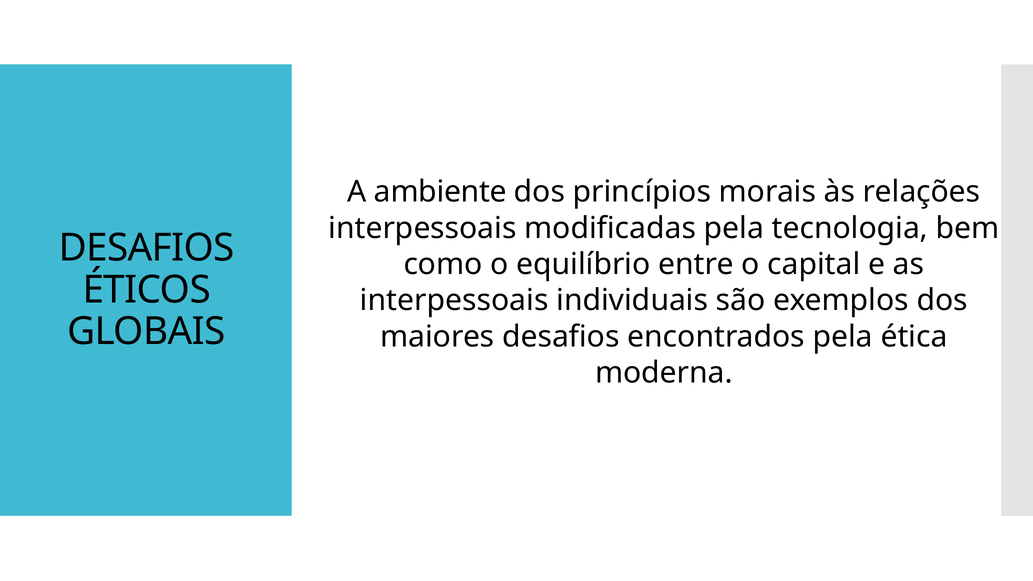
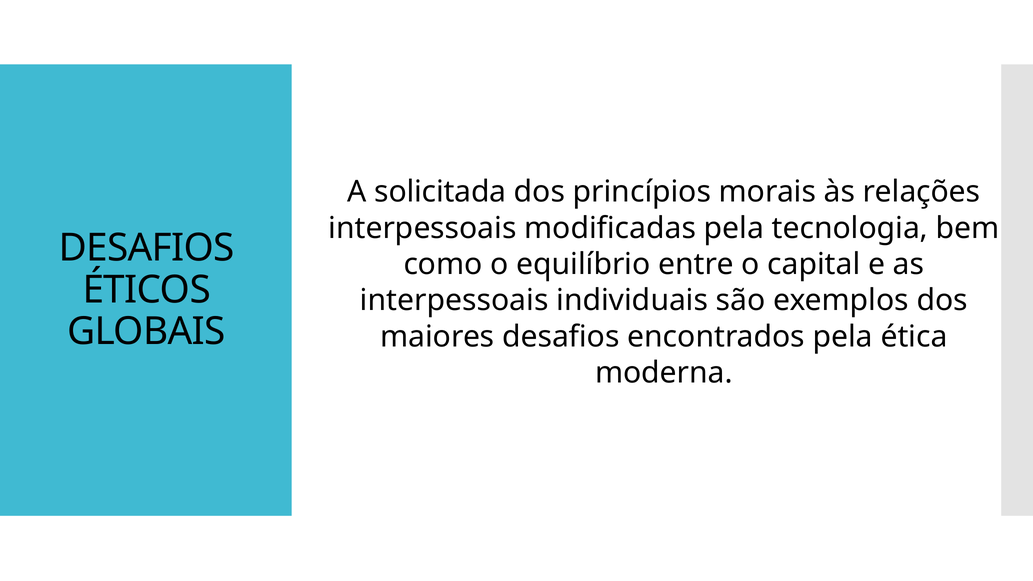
ambiente: ambiente -> solicitada
